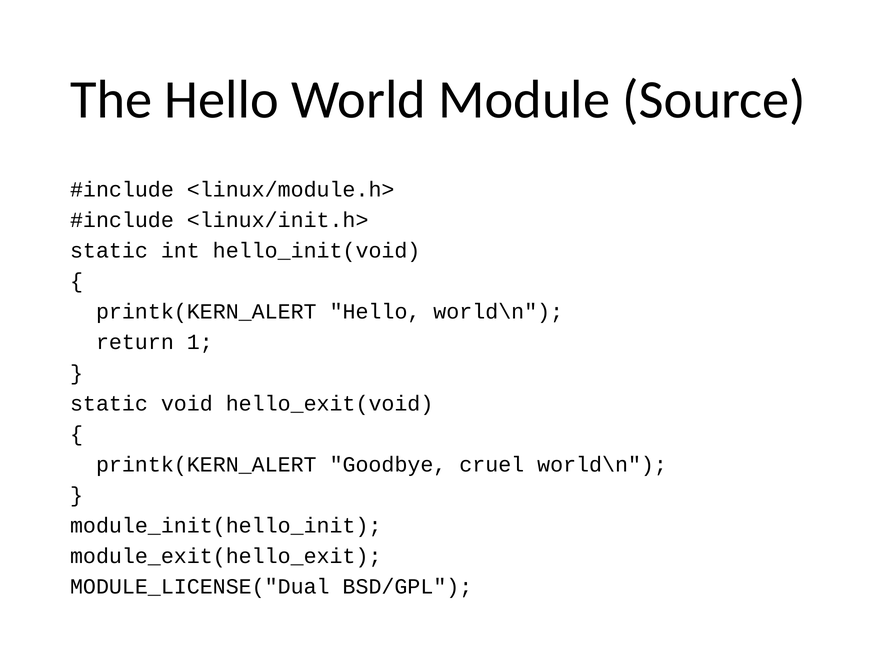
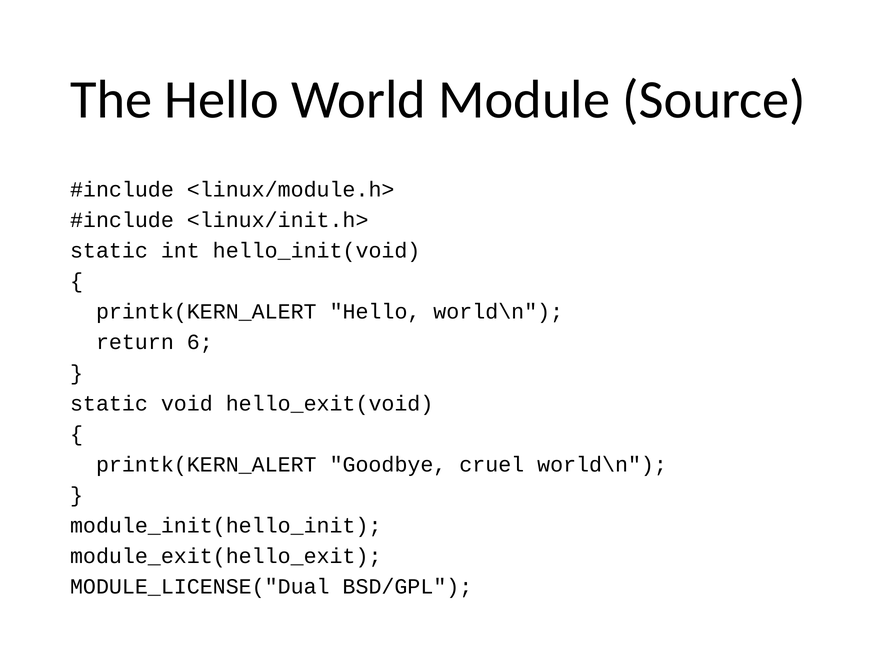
1: 1 -> 6
